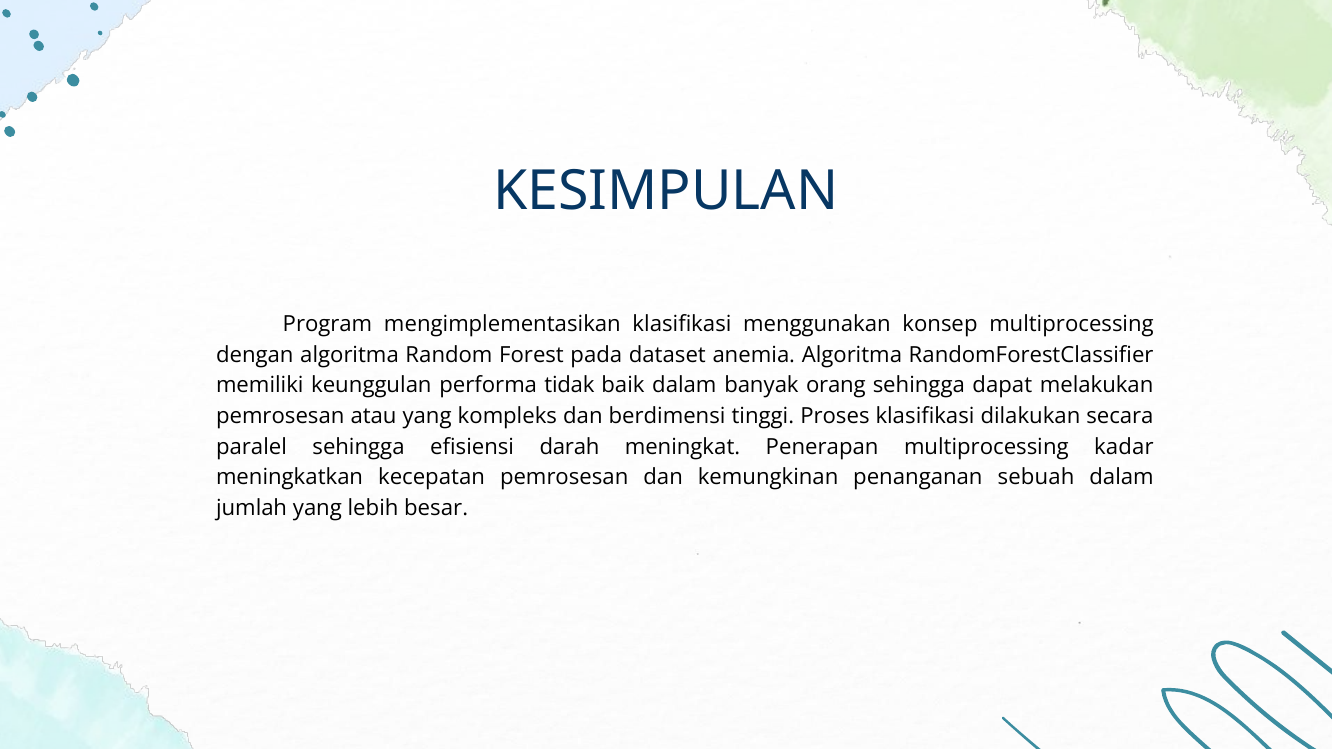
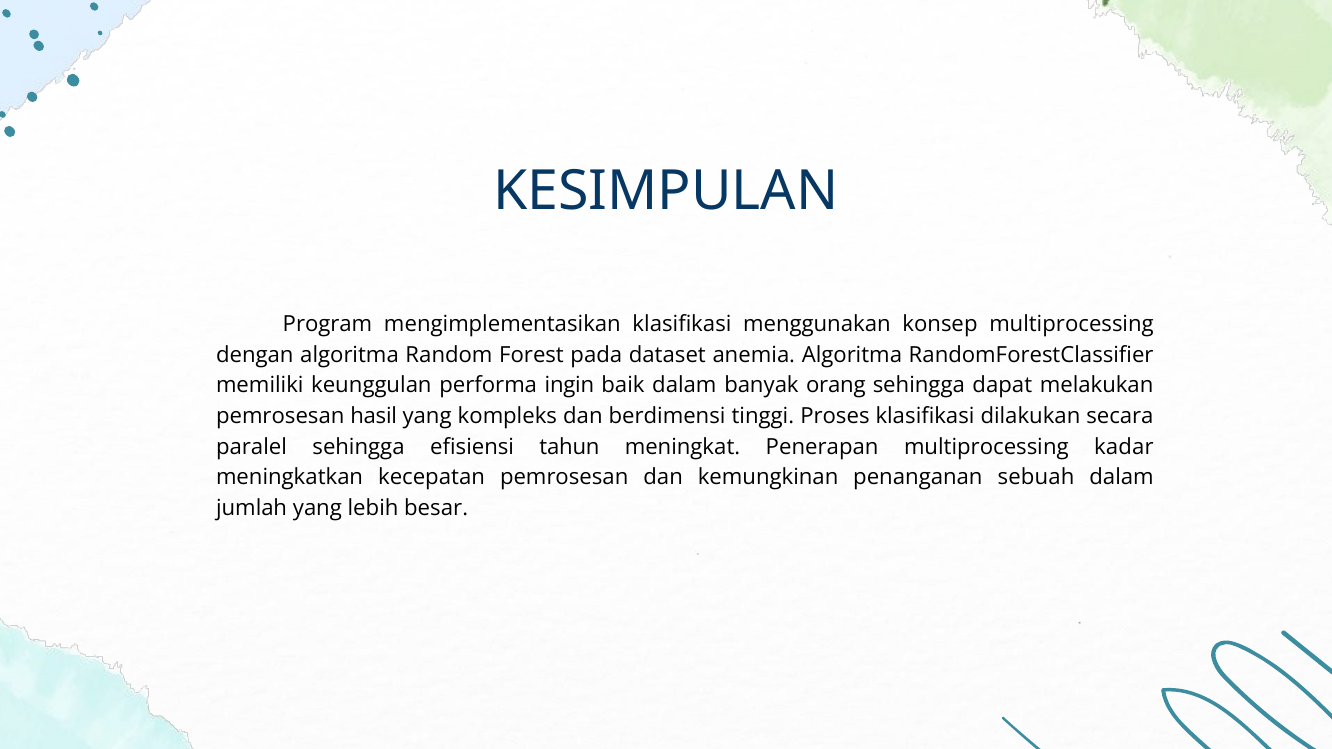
tidak: tidak -> ingin
atau: atau -> hasil
darah: darah -> tahun
